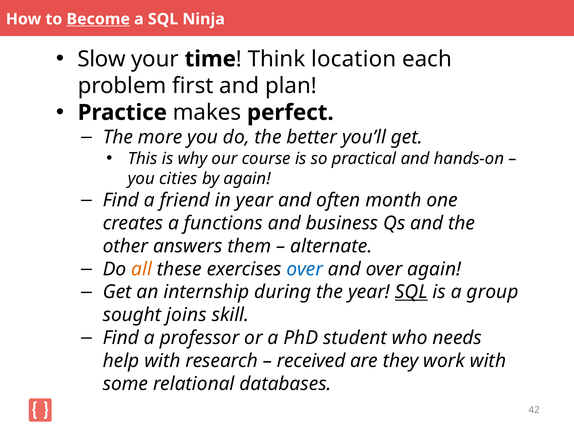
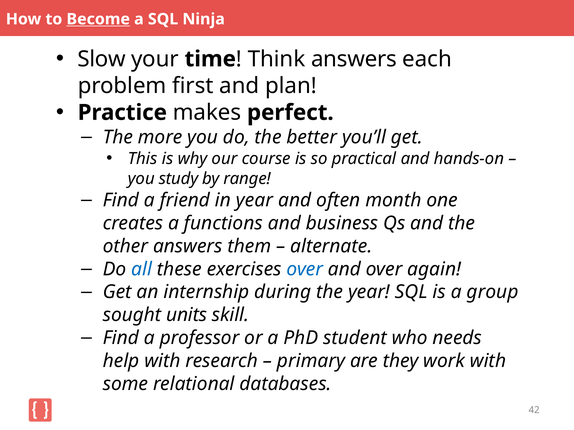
Think location: location -> answers
cities: cities -> study
by again: again -> range
all colour: orange -> blue
SQL at (411, 292) underline: present -> none
joins: joins -> units
received: received -> primary
